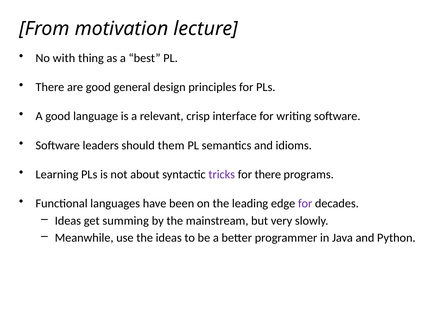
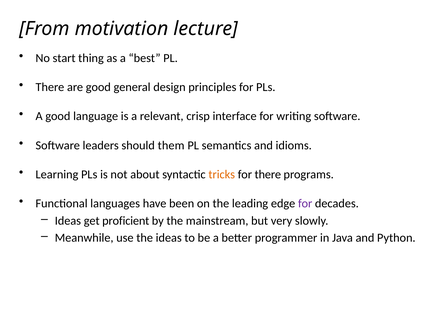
with: with -> start
tricks colour: purple -> orange
summing: summing -> proficient
